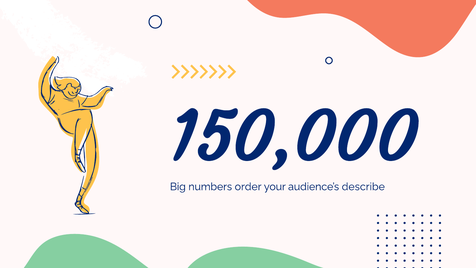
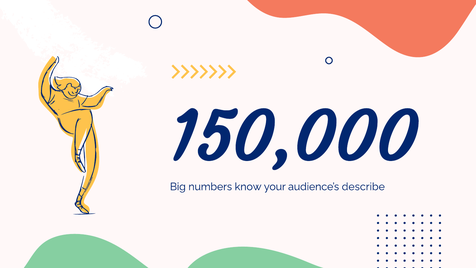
order: order -> know
